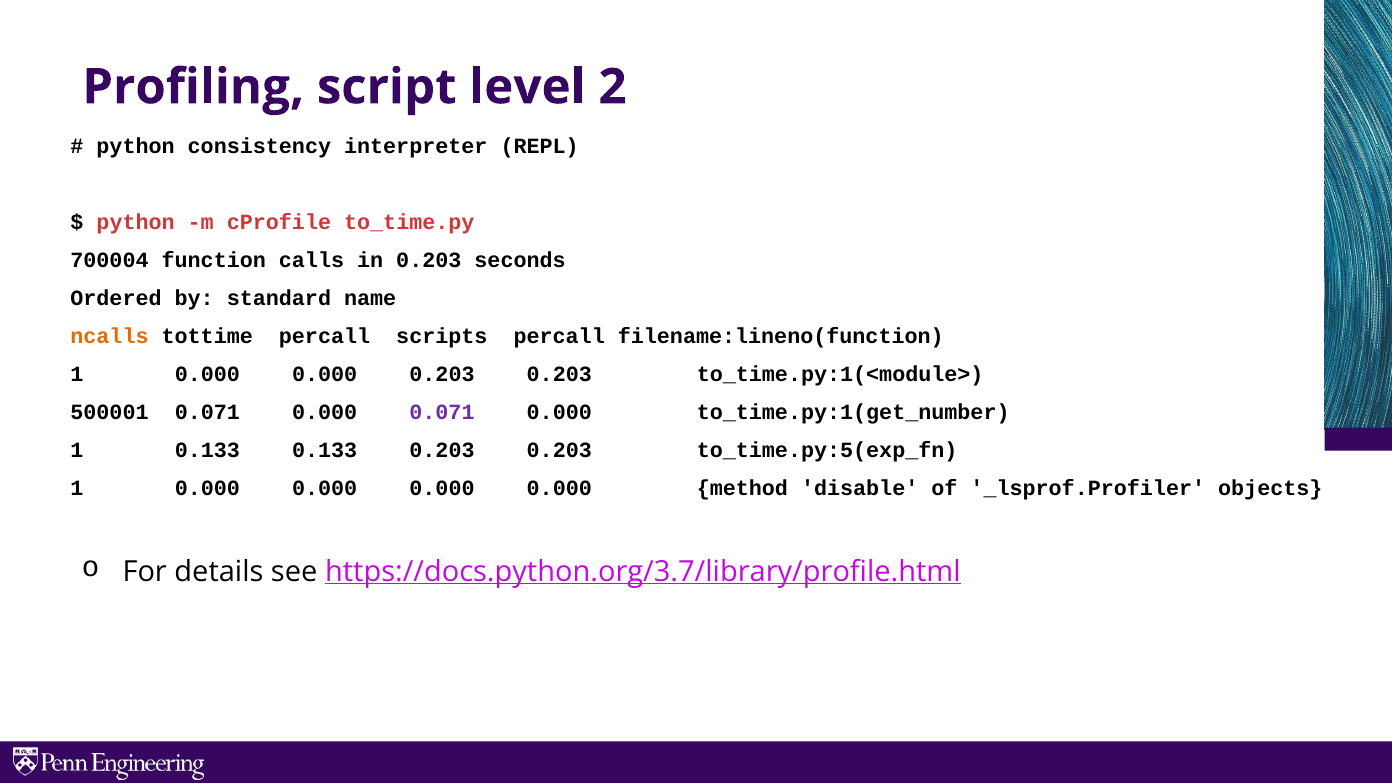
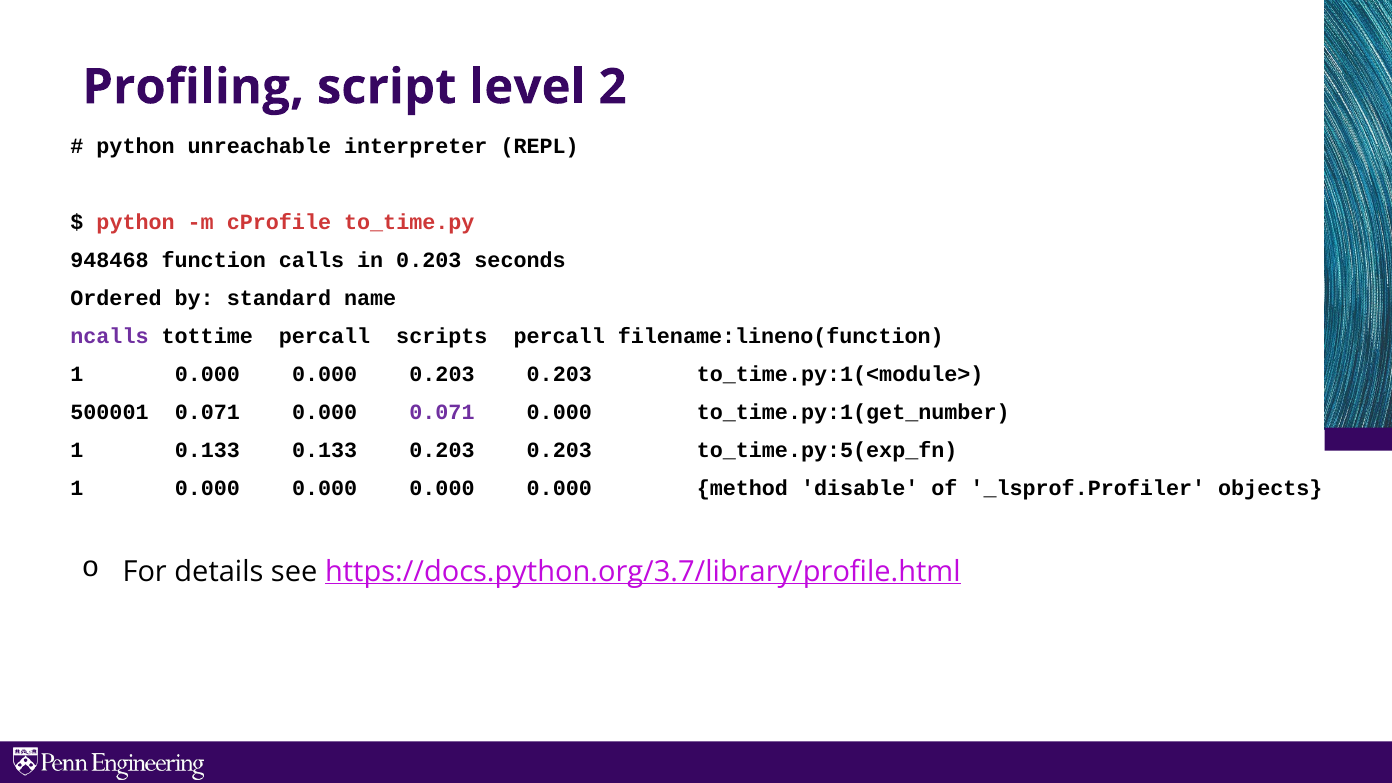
consistency: consistency -> unreachable
700004: 700004 -> 948468
ncalls colour: orange -> purple
